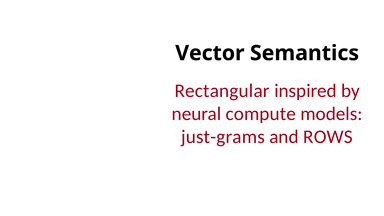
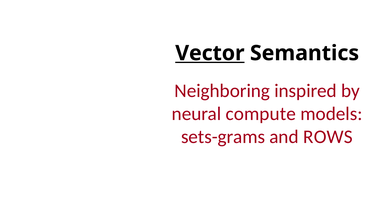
Vector underline: none -> present
Rectangular: Rectangular -> Neighboring
just-grams: just-grams -> sets-grams
